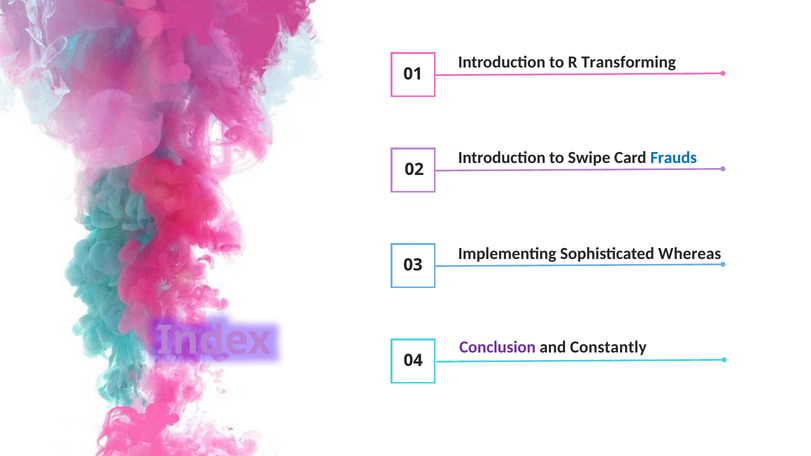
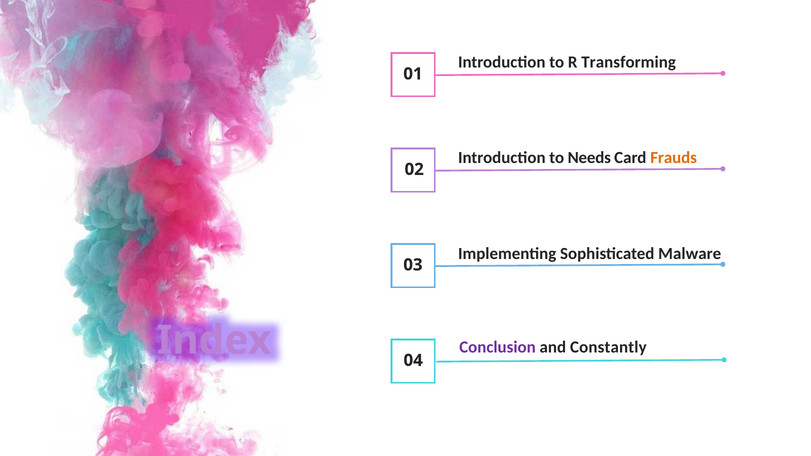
Swipe: Swipe -> Needs
Frauds colour: blue -> orange
Whereas: Whereas -> Malware
